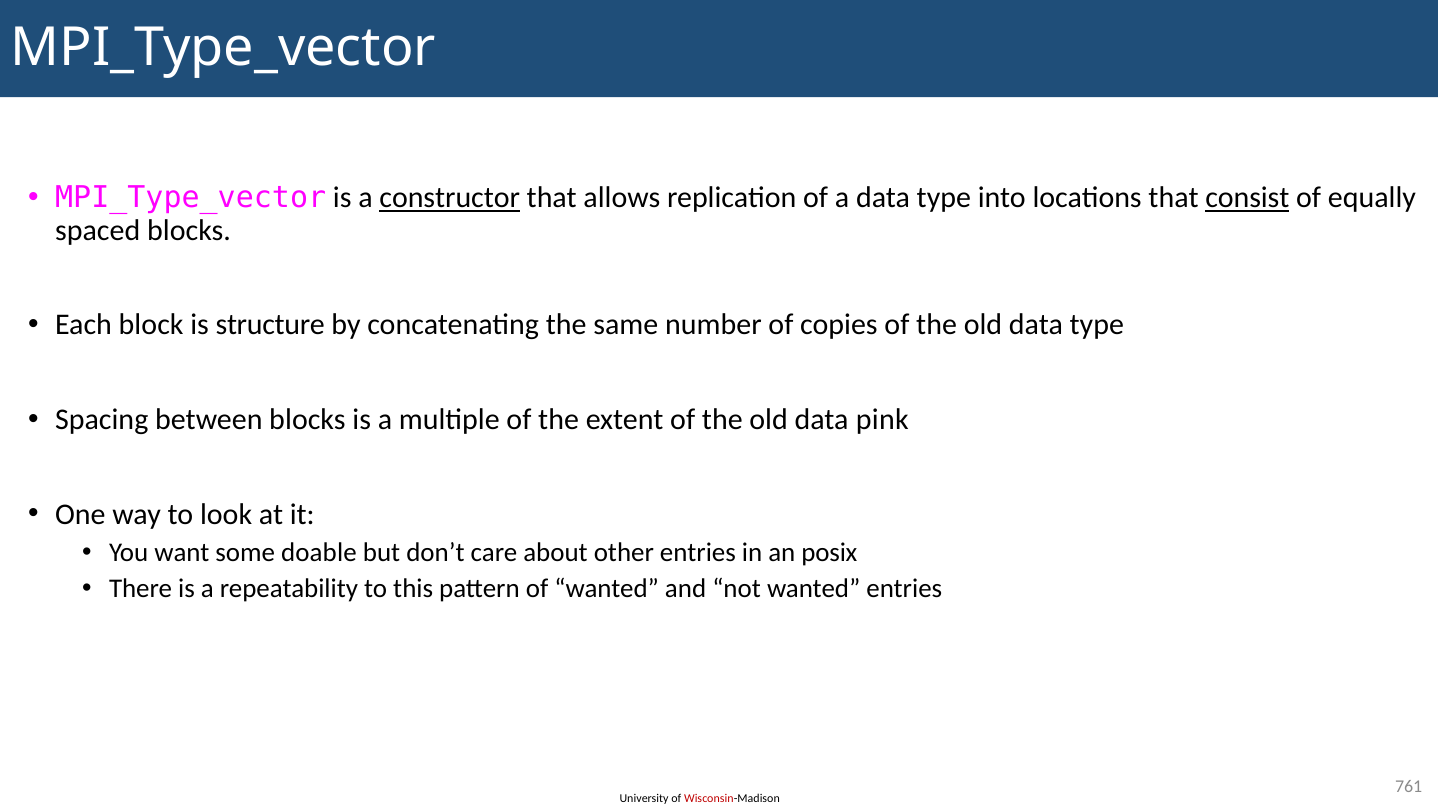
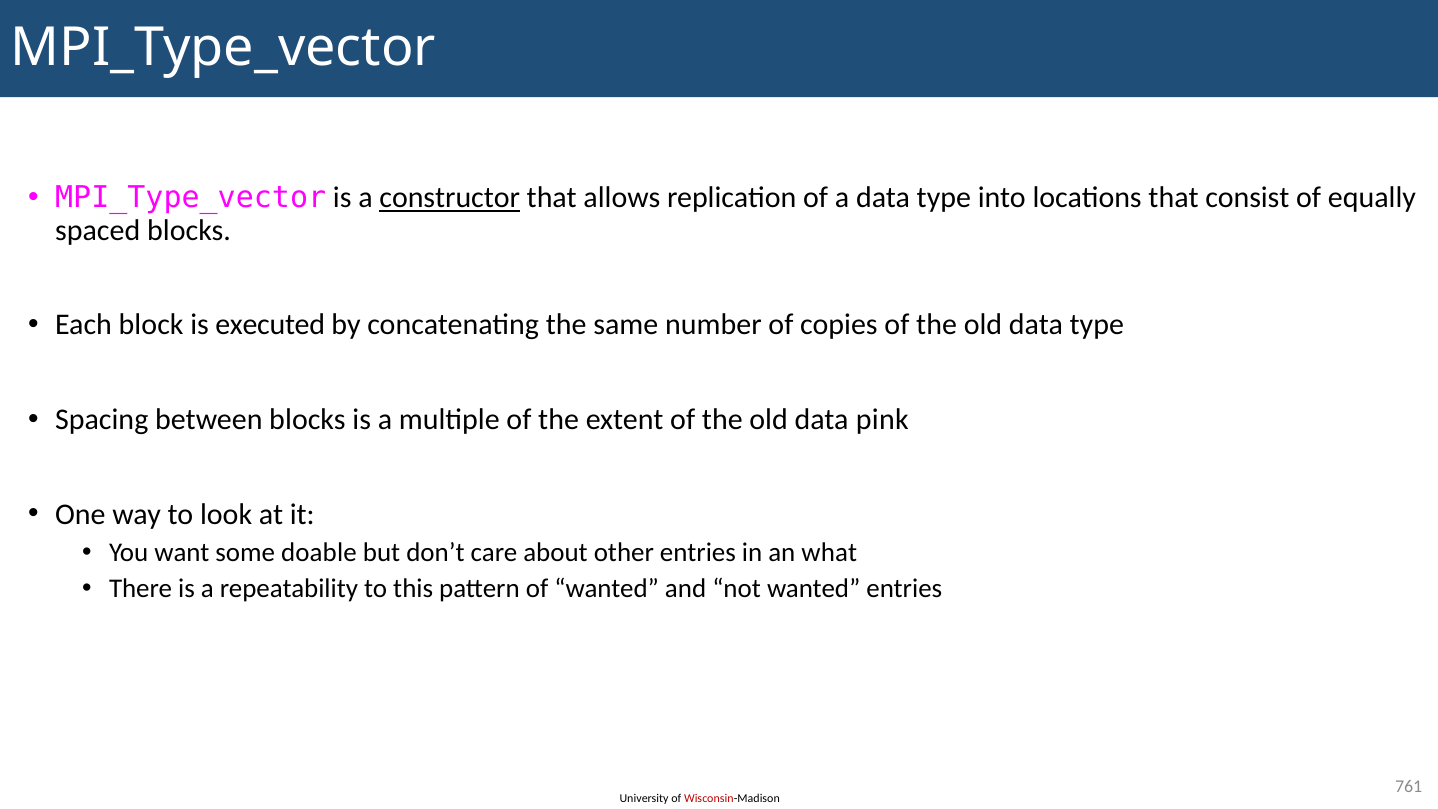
consist underline: present -> none
structure: structure -> executed
posix: posix -> what
